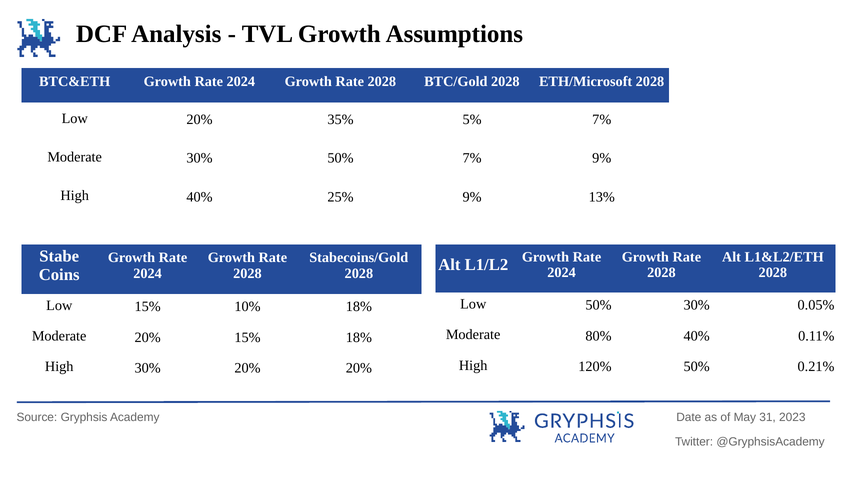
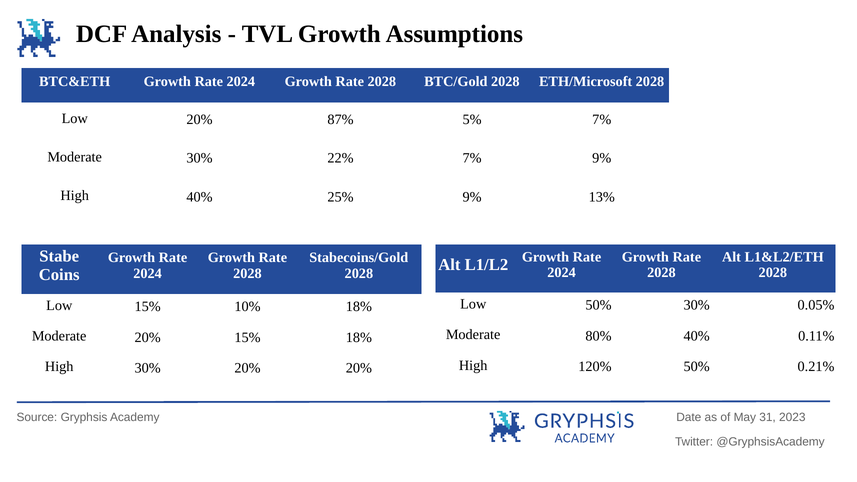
35%: 35% -> 87%
30% 50%: 50% -> 22%
